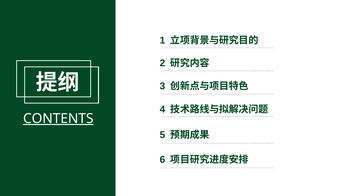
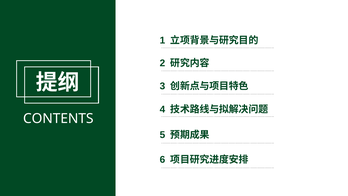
CONTENTS underline: present -> none
